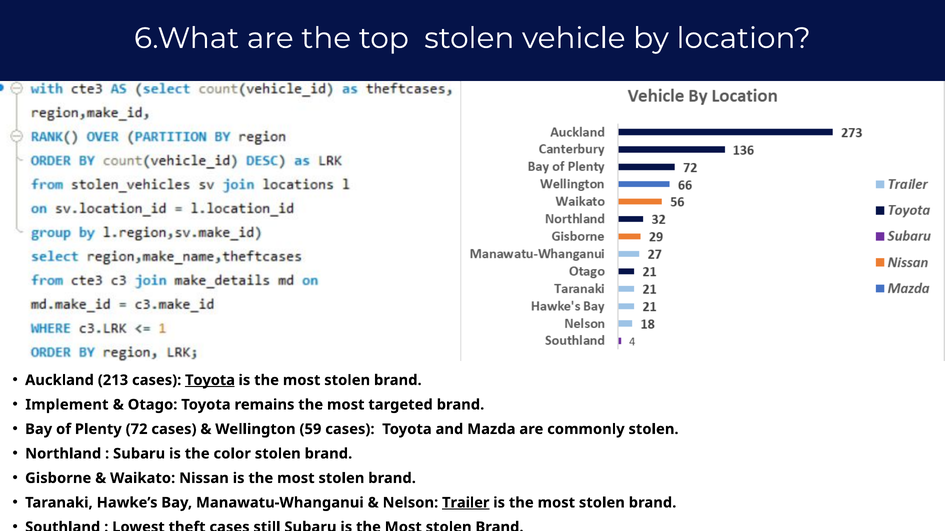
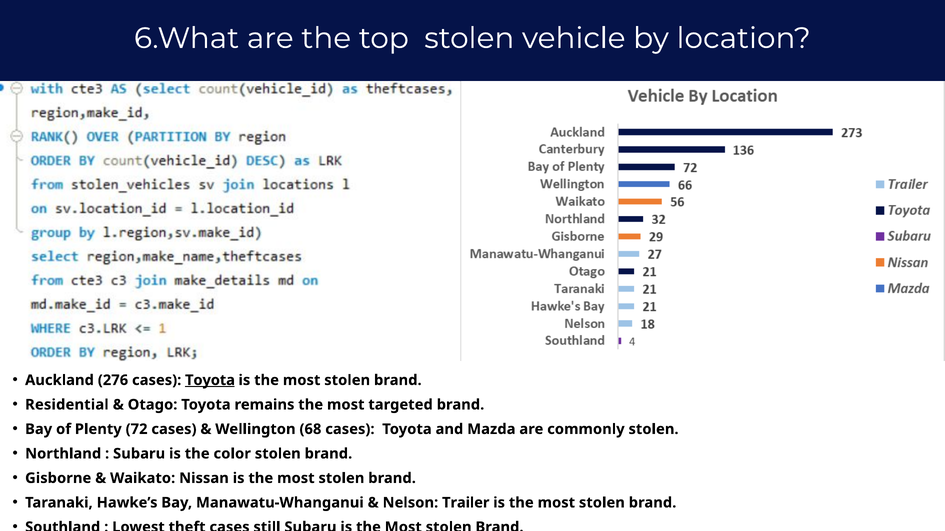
213: 213 -> 276
Implement: Implement -> Residential
59: 59 -> 68
Trailer underline: present -> none
